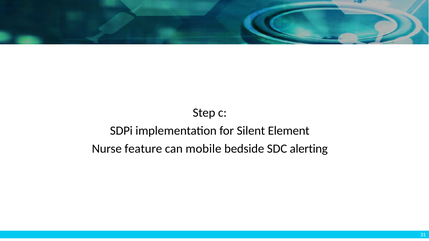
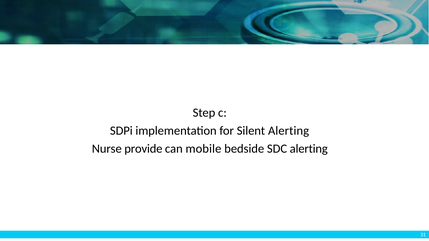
Silent Element: Element -> Alerting
feature: feature -> provide
